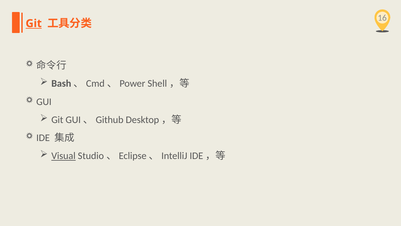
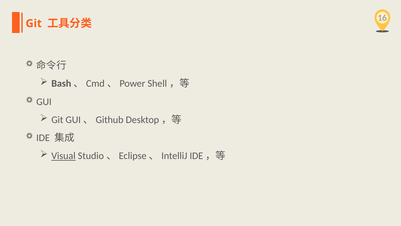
Git at (34, 23) underline: present -> none
